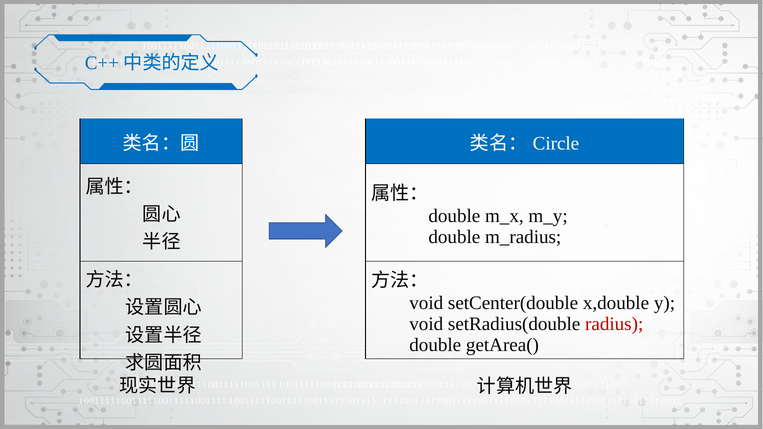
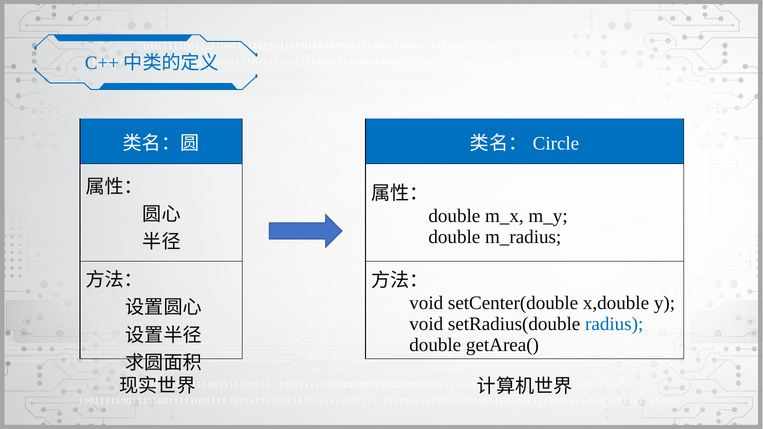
radius colour: red -> blue
